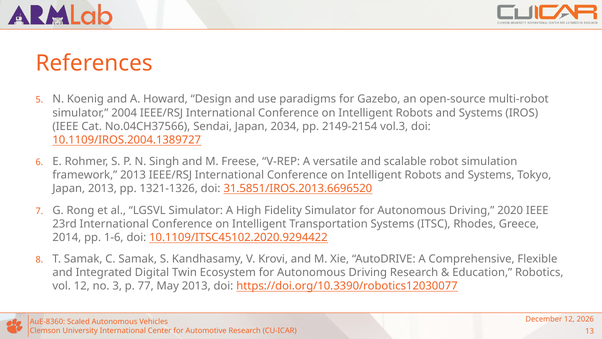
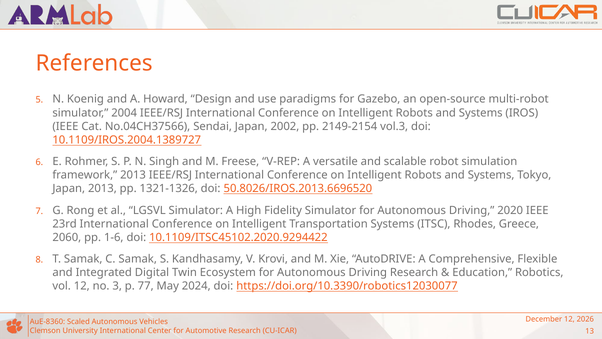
2034: 2034 -> 2002
31.5851/IROS.2013.6696520: 31.5851/IROS.2013.6696520 -> 50.8026/IROS.2013.6696520
2014: 2014 -> 2060
May 2013: 2013 -> 2024
